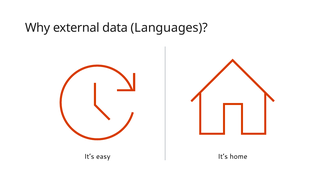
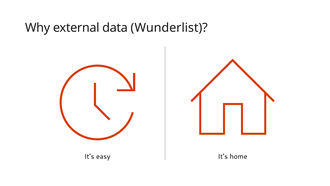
Languages: Languages -> Wunderlist
